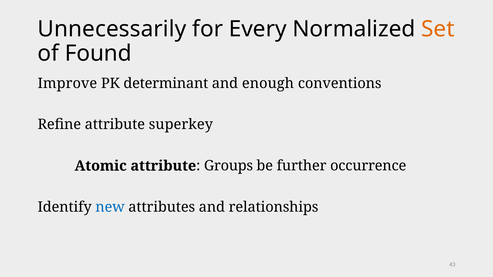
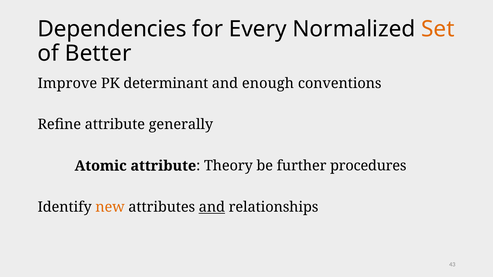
Unnecessarily: Unnecessarily -> Dependencies
Found: Found -> Better
superkey: superkey -> generally
Groups: Groups -> Theory
occurrence: occurrence -> procedures
new colour: blue -> orange
and at (212, 207) underline: none -> present
